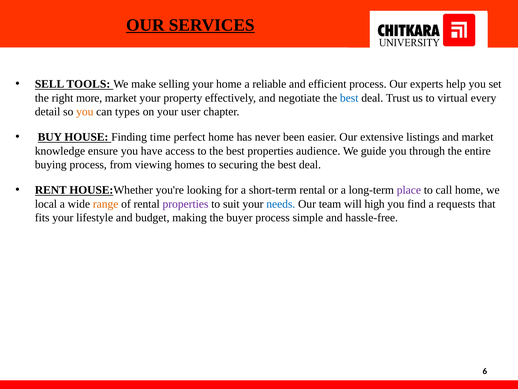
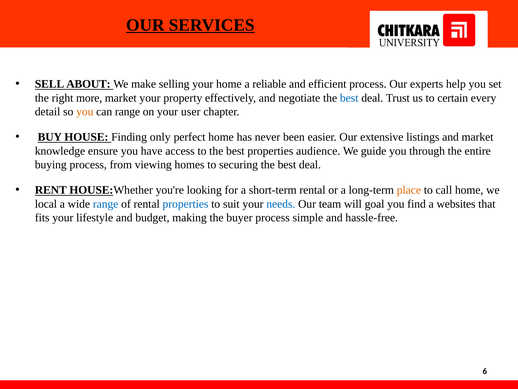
TOOLS: TOOLS -> ABOUT
virtual: virtual -> certain
can types: types -> range
time: time -> only
place colour: purple -> orange
range at (106, 204) colour: orange -> blue
properties at (186, 204) colour: purple -> blue
high: high -> goal
requests: requests -> websites
